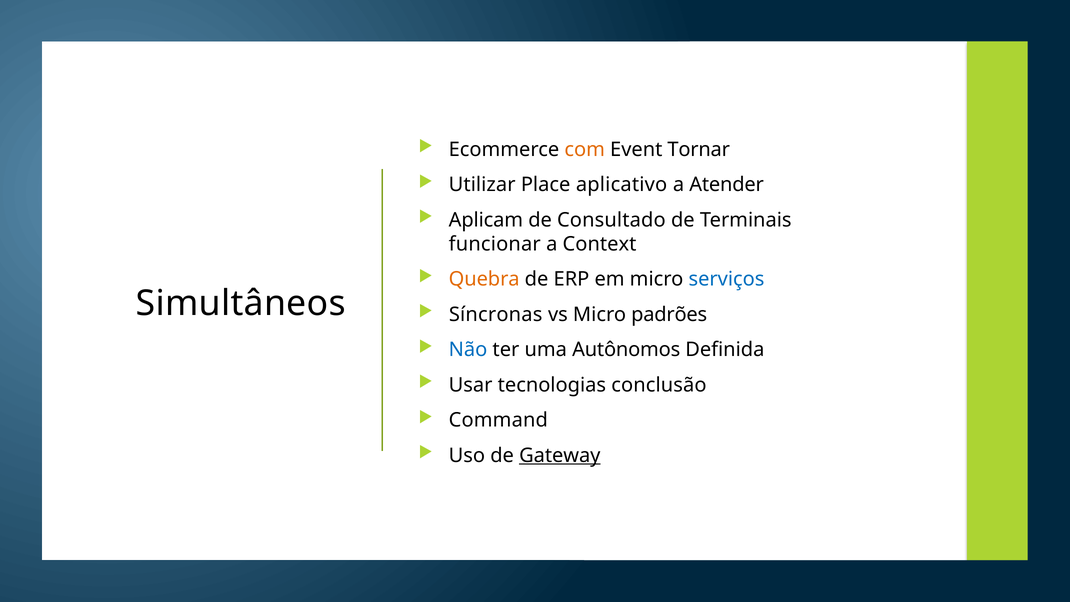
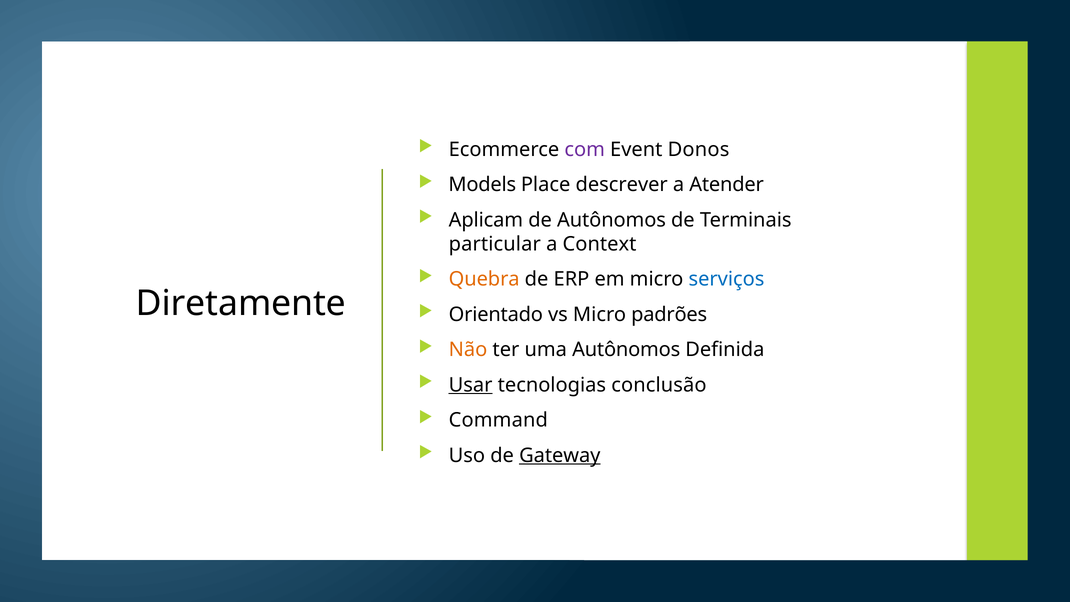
com colour: orange -> purple
Tornar: Tornar -> Donos
Utilizar: Utilizar -> Models
aplicativo: aplicativo -> descrever
de Consultado: Consultado -> Autônomos
funcionar: funcionar -> particular
Simultâneos: Simultâneos -> Diretamente
Síncronas: Síncronas -> Orientado
Não colour: blue -> orange
Usar underline: none -> present
